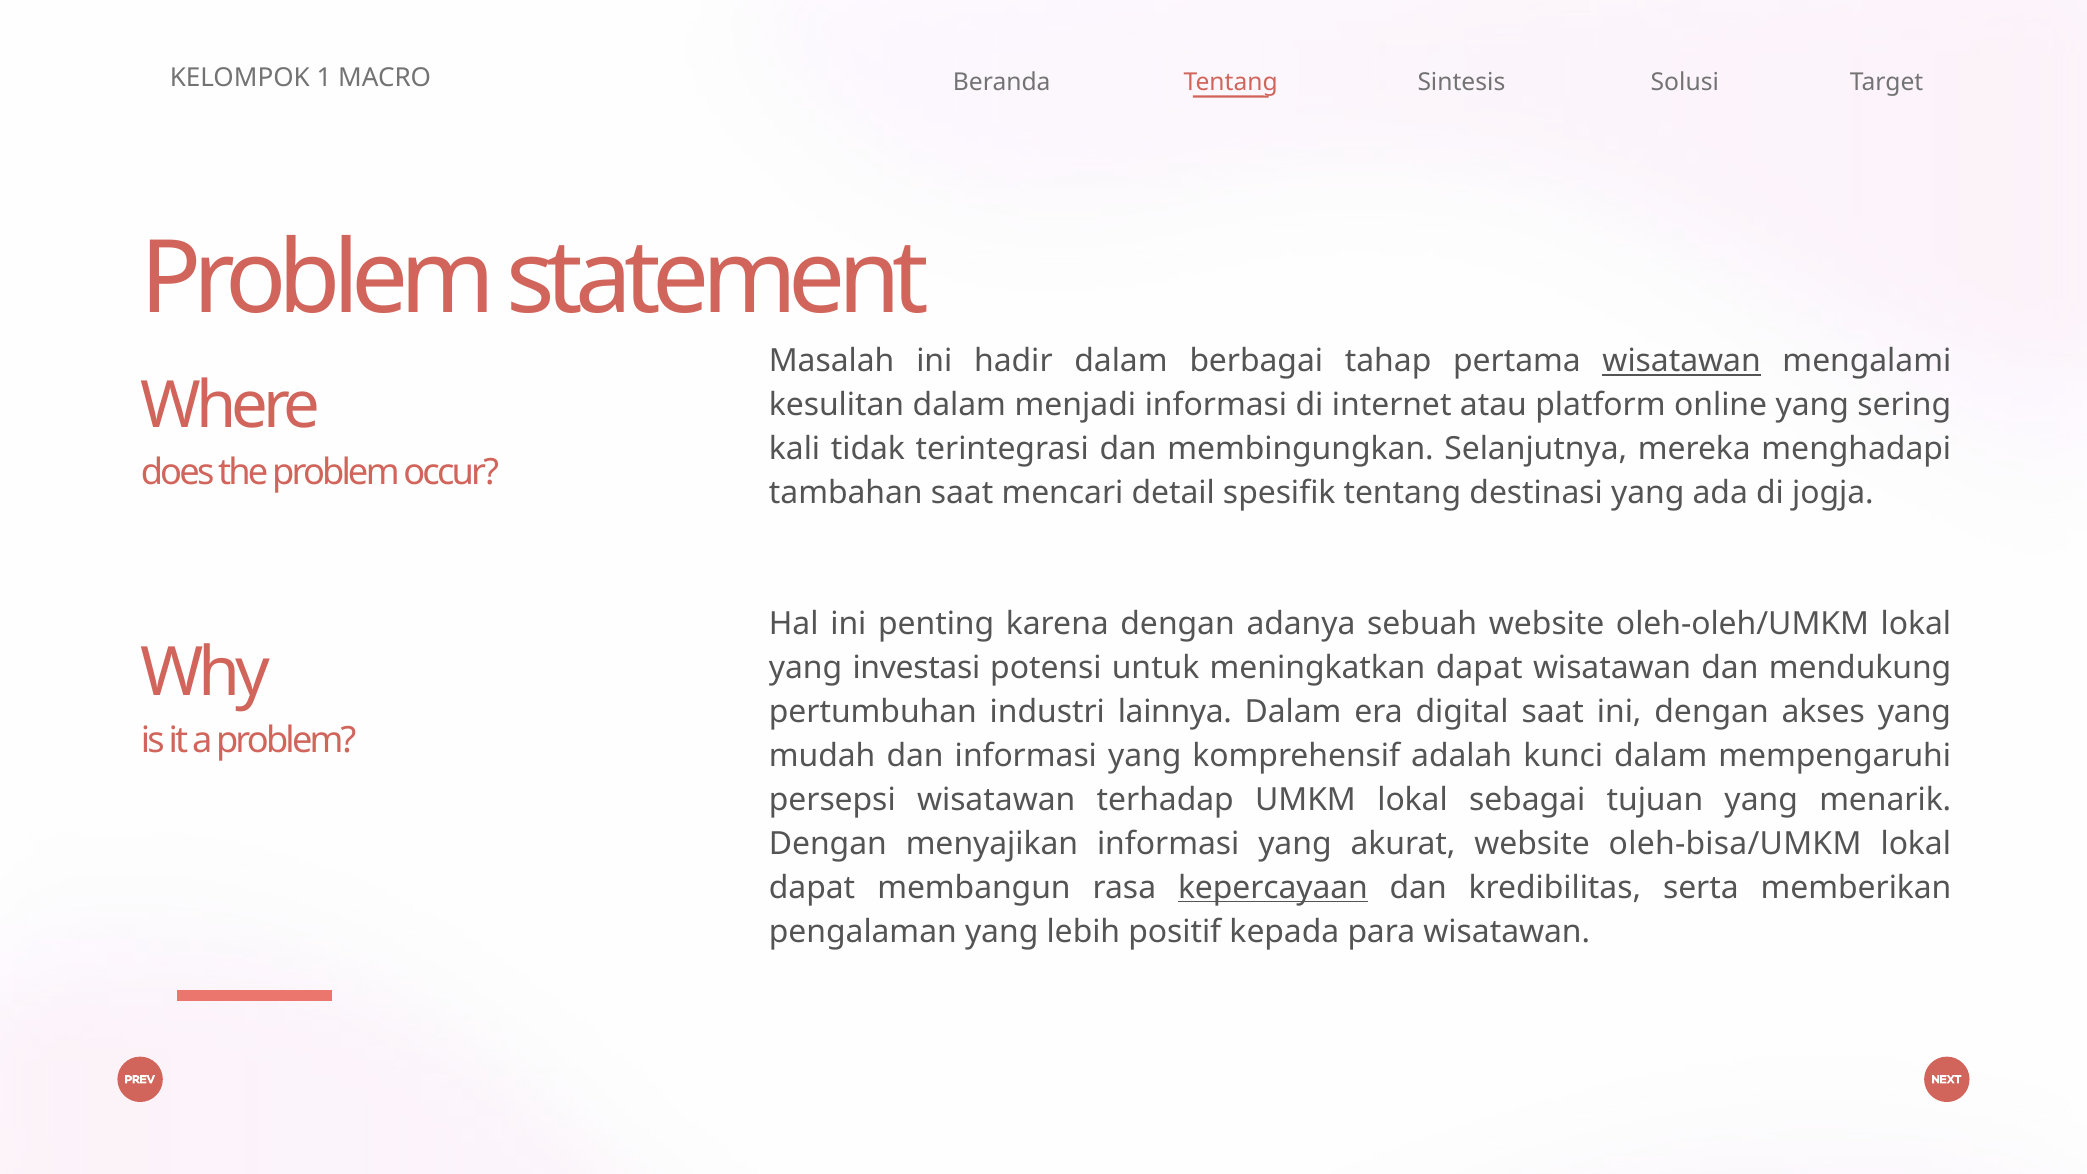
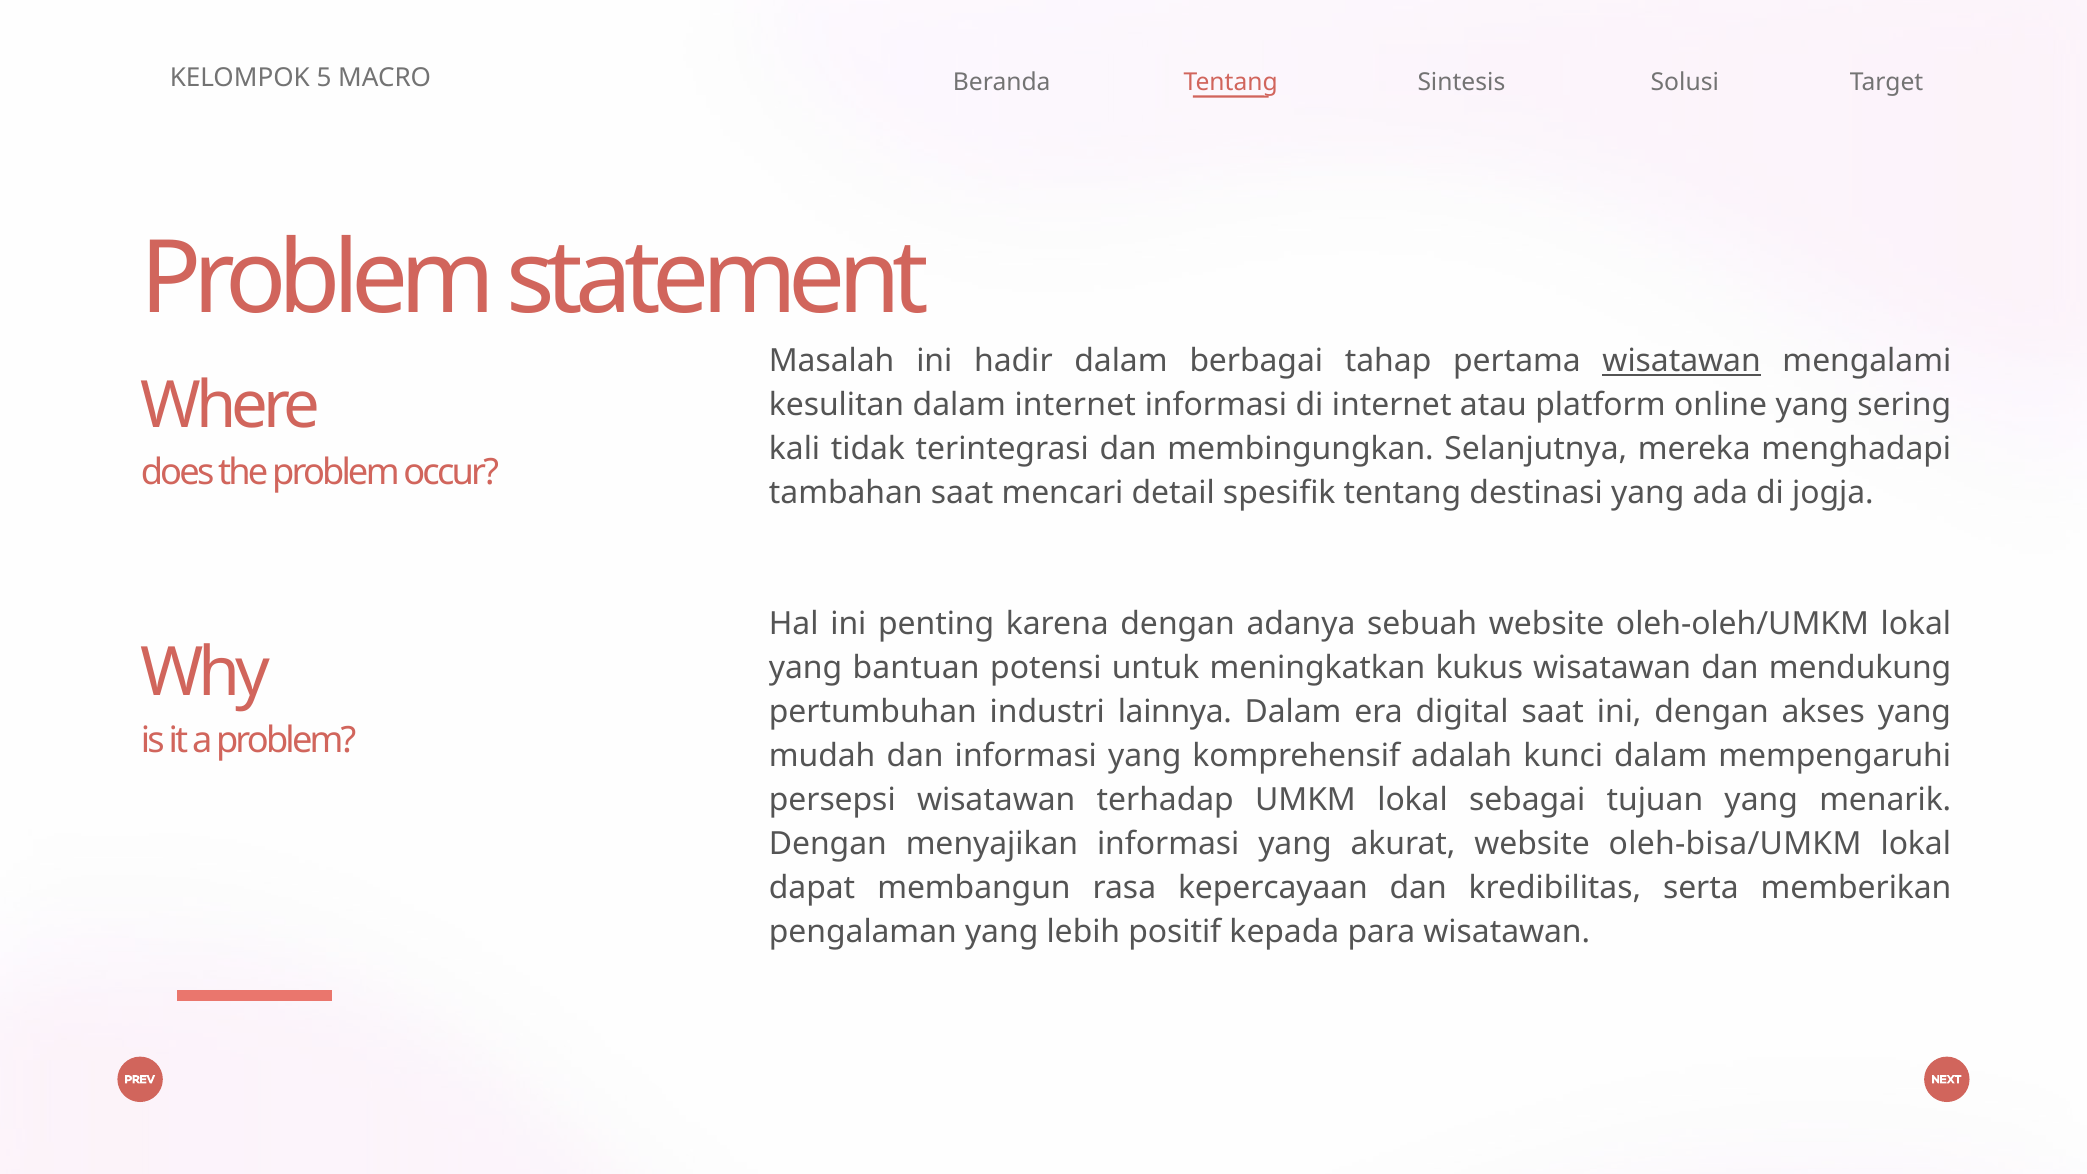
1: 1 -> 5
dalam menjadi: menjadi -> internet
investasi: investasi -> bantuan
meningkatkan dapat: dapat -> kukus
kepercayaan underline: present -> none
